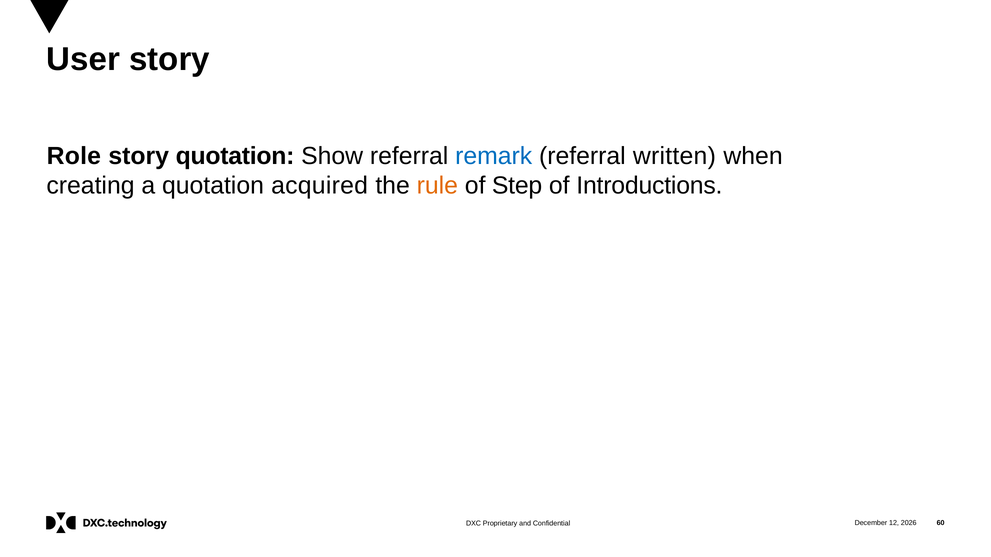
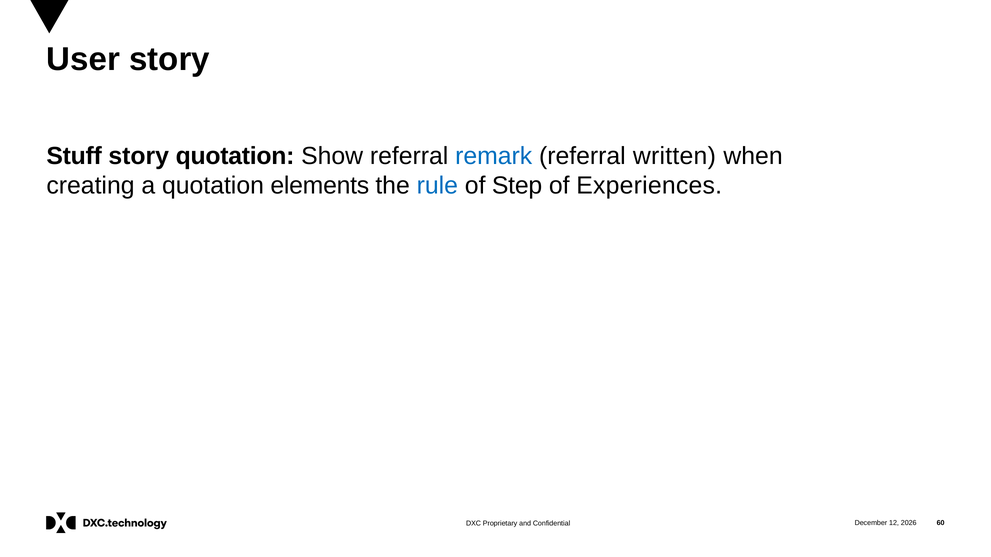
Role: Role -> Stuff
acquired: acquired -> elements
rule colour: orange -> blue
Introductions: Introductions -> Experiences
